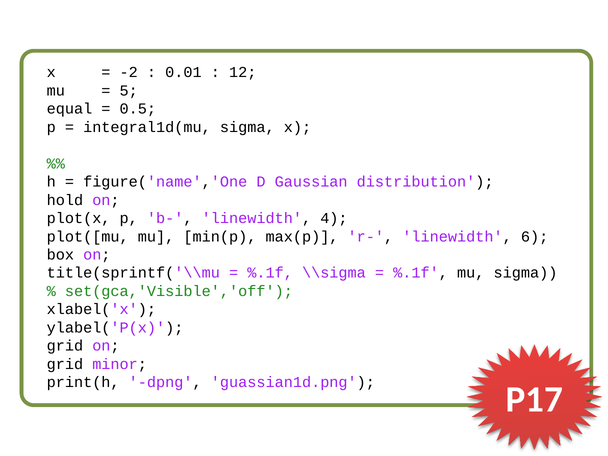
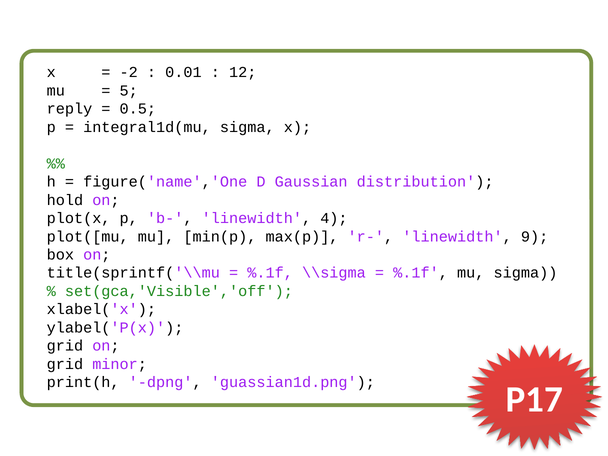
equal: equal -> reply
6: 6 -> 9
